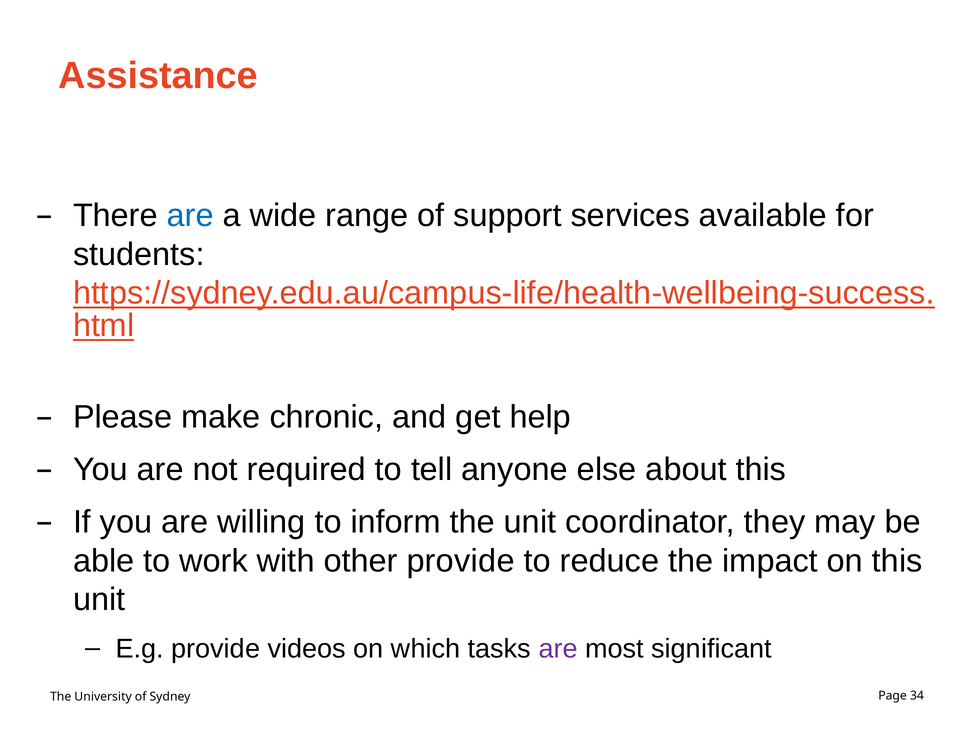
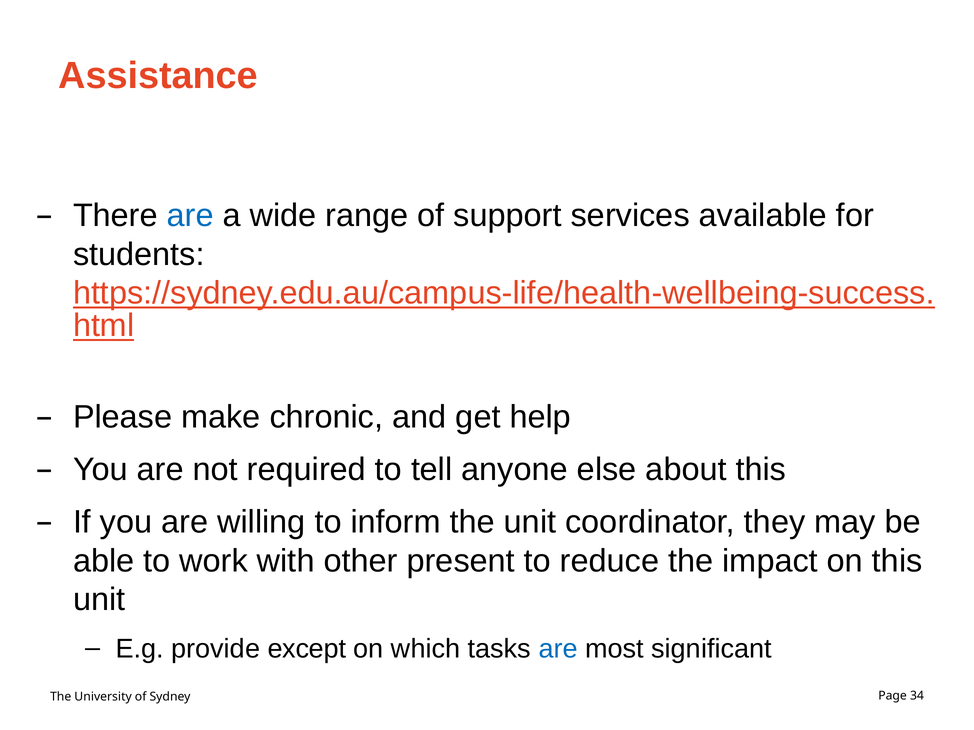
other provide: provide -> present
videos: videos -> except
are at (558, 649) colour: purple -> blue
